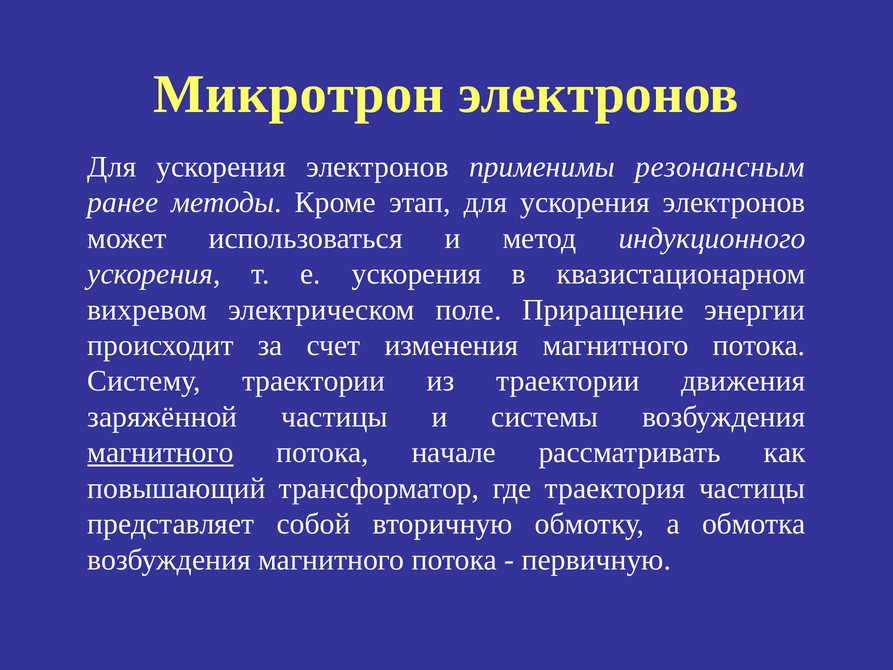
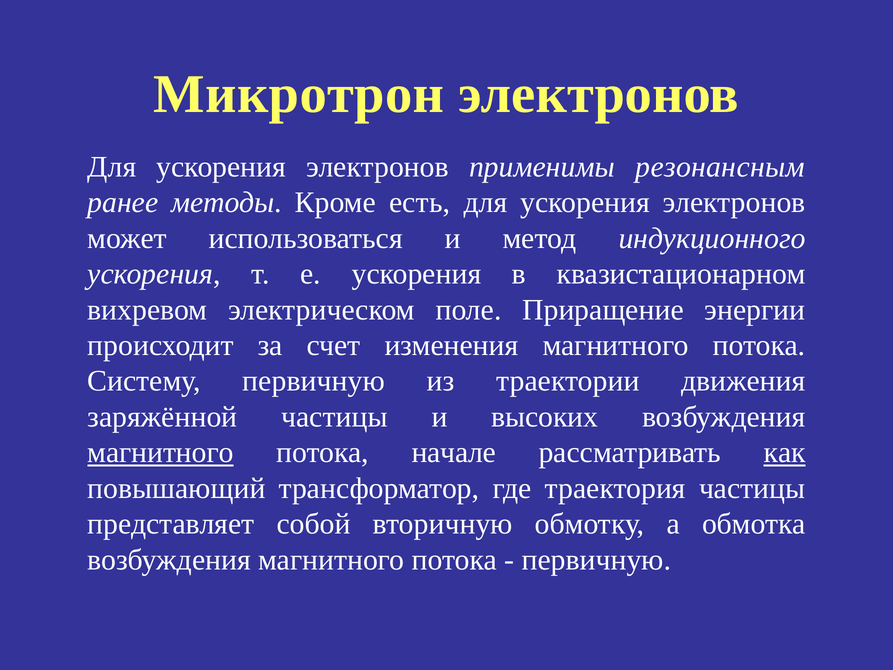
этап: этап -> есть
Систему траектории: траектории -> первичную
системы: системы -> высоких
как underline: none -> present
